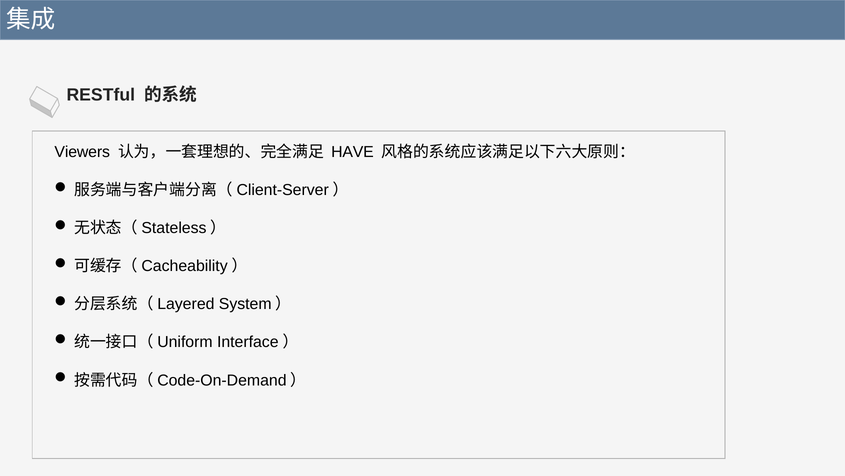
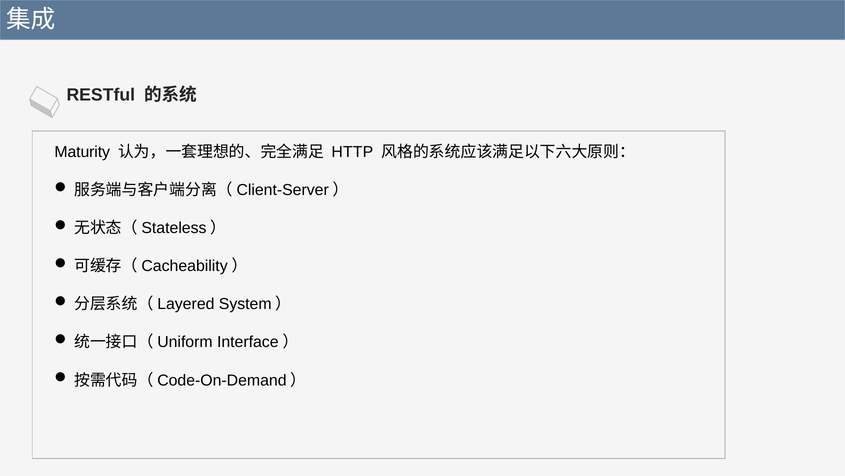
Viewers: Viewers -> Maturity
HAVE: HAVE -> HTTP
